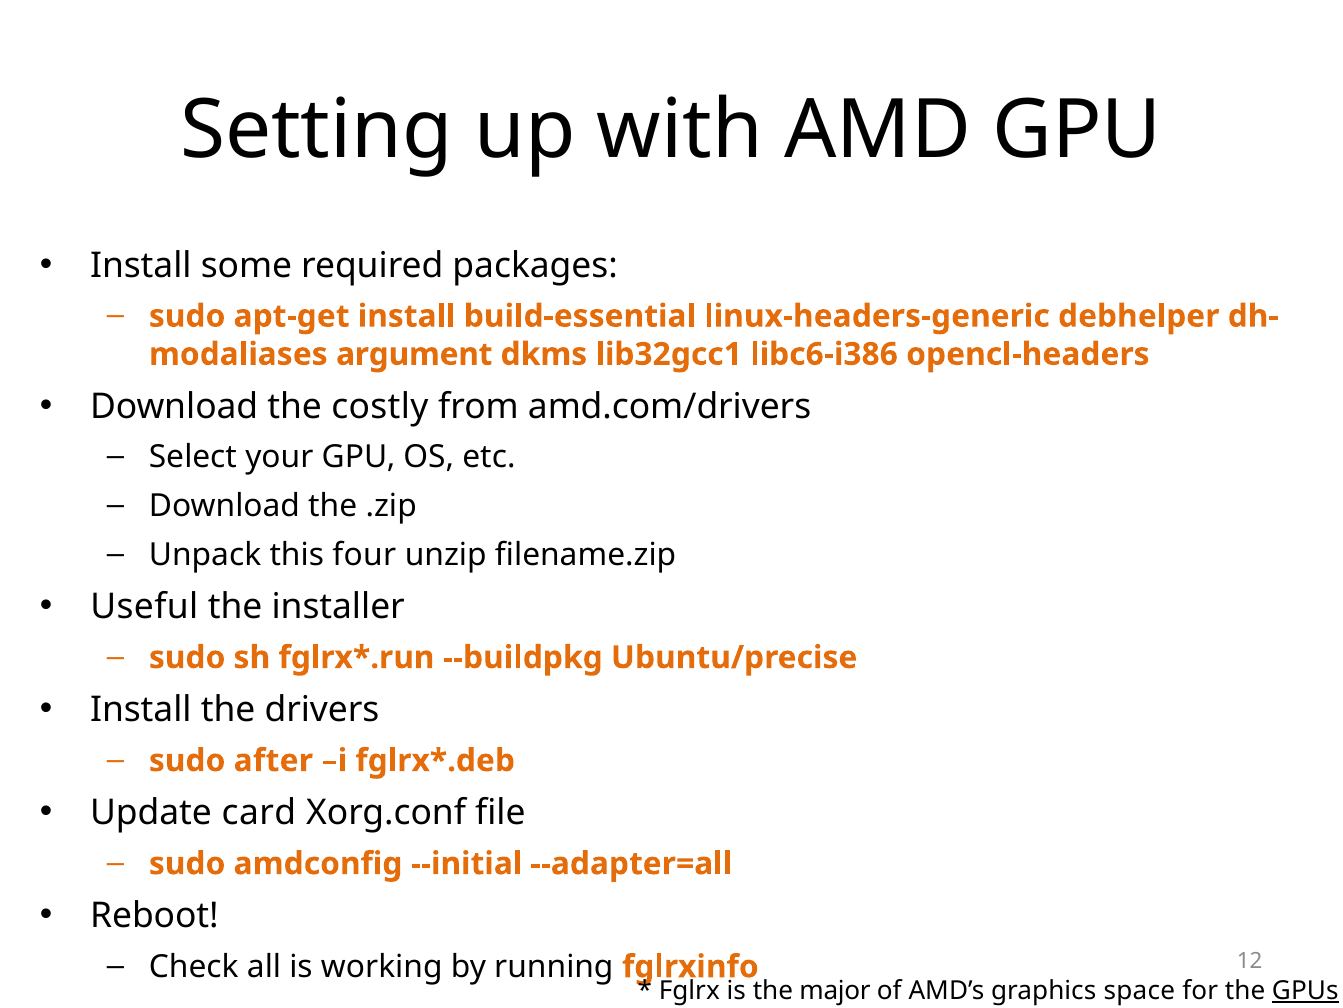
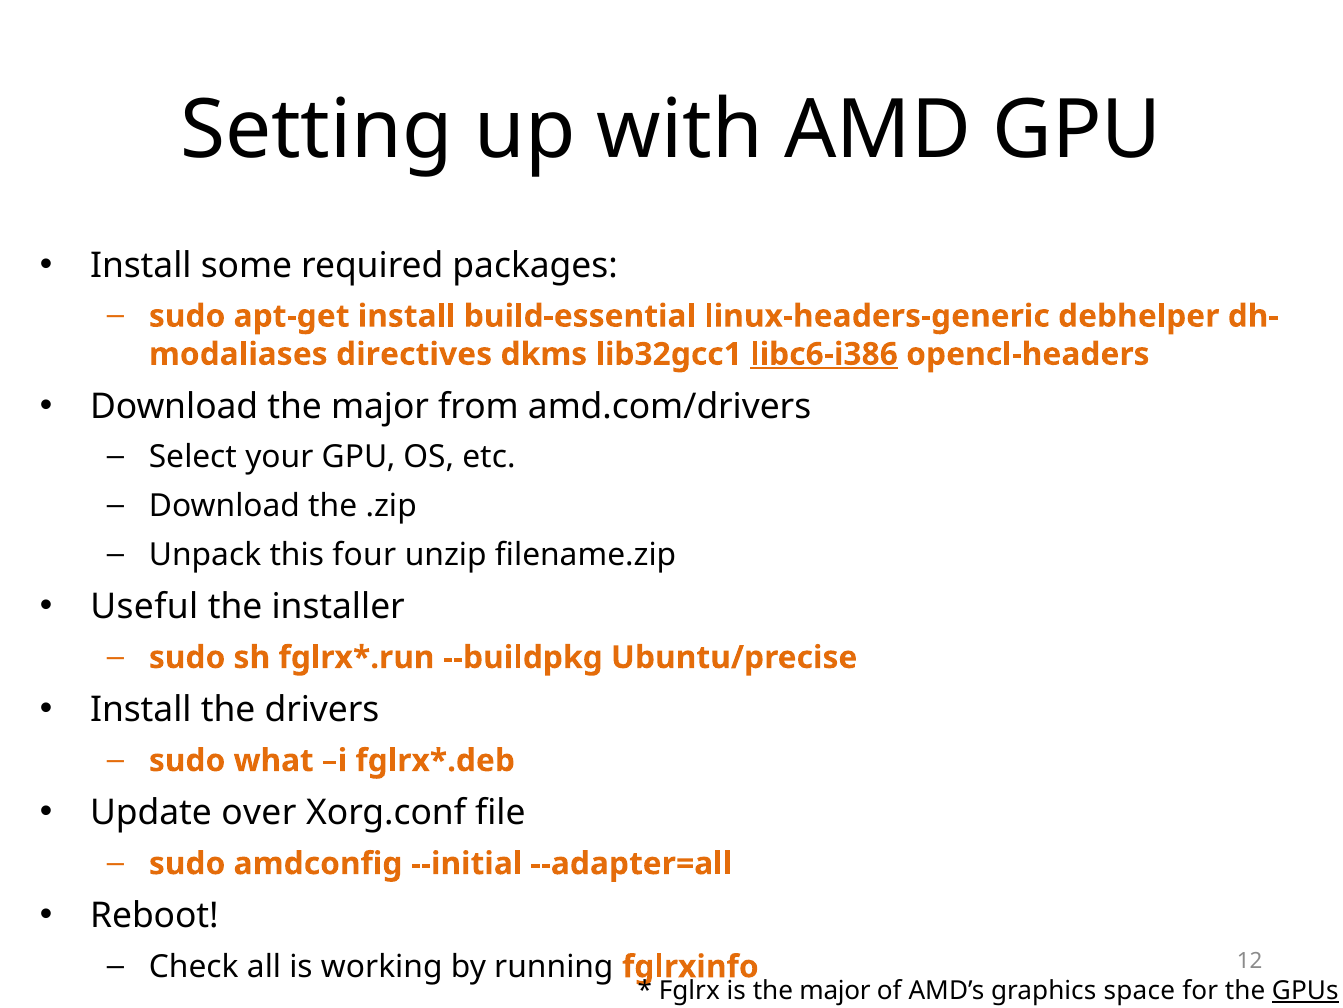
argument: argument -> directives
libc6-i386 underline: none -> present
Download the costly: costly -> major
after: after -> what
card: card -> over
